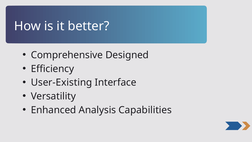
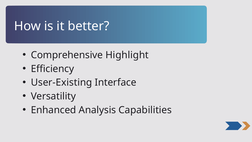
Designed: Designed -> Highlight
